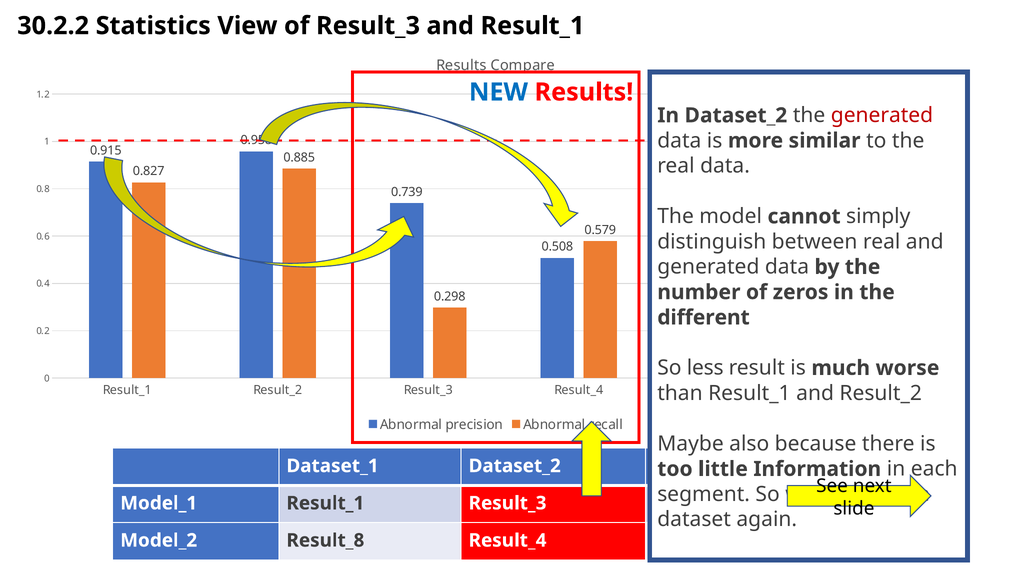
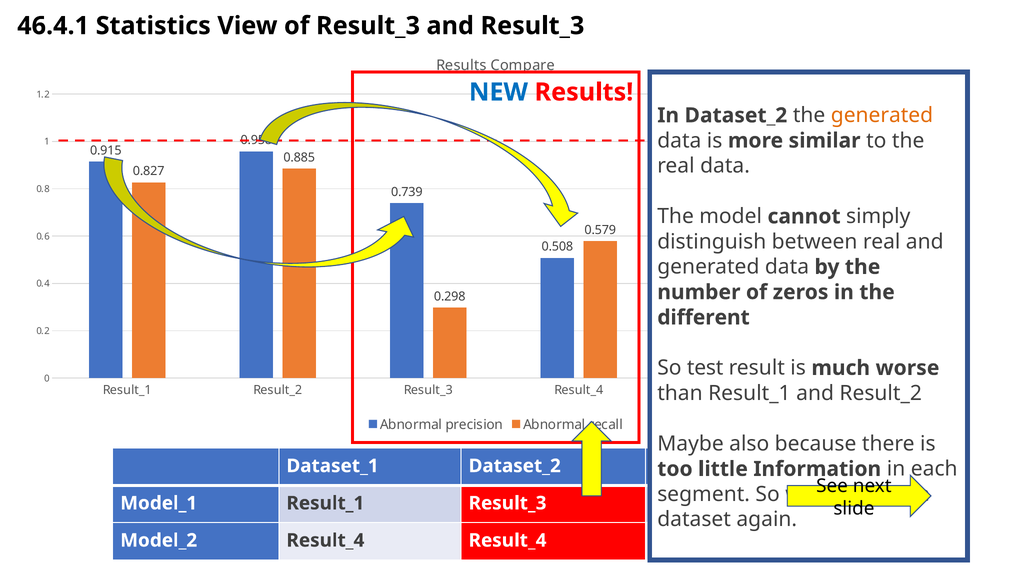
30.2.2: 30.2.2 -> 46.4.1
and Result_1: Result_1 -> Result_3
generated at (882, 115) colour: red -> orange
less: less -> test
Result_8 at (325, 540): Result_8 -> Result_4
